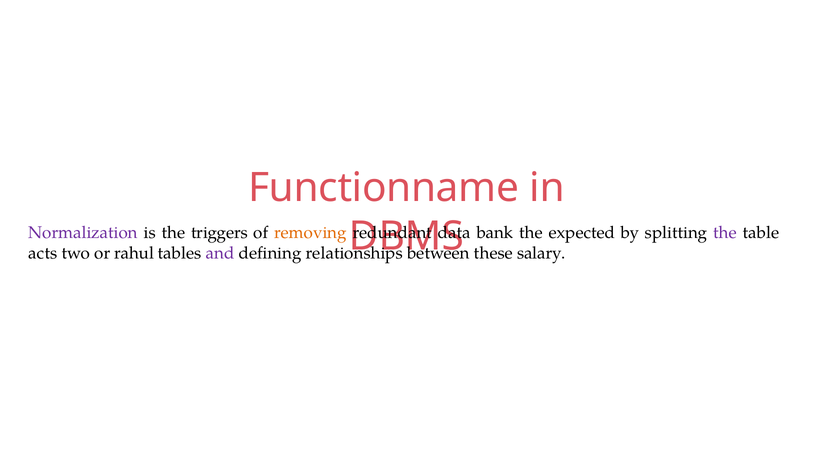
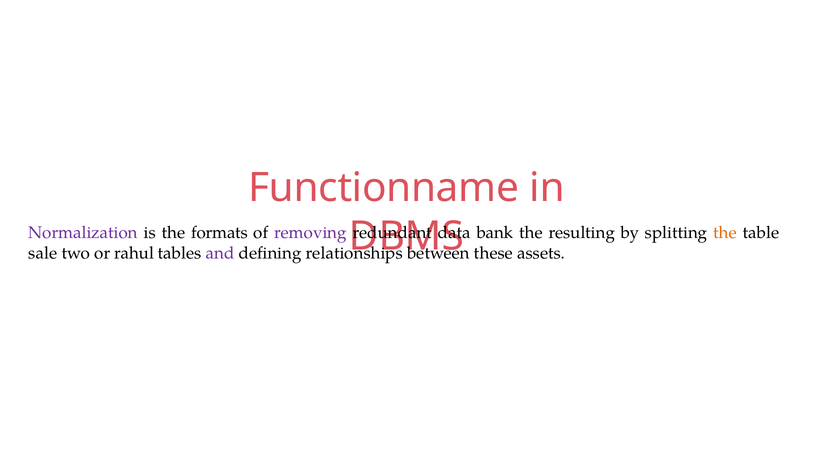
triggers: triggers -> formats
removing colour: orange -> purple
expected: expected -> resulting
the at (725, 233) colour: purple -> orange
acts: acts -> sale
salary: salary -> assets
